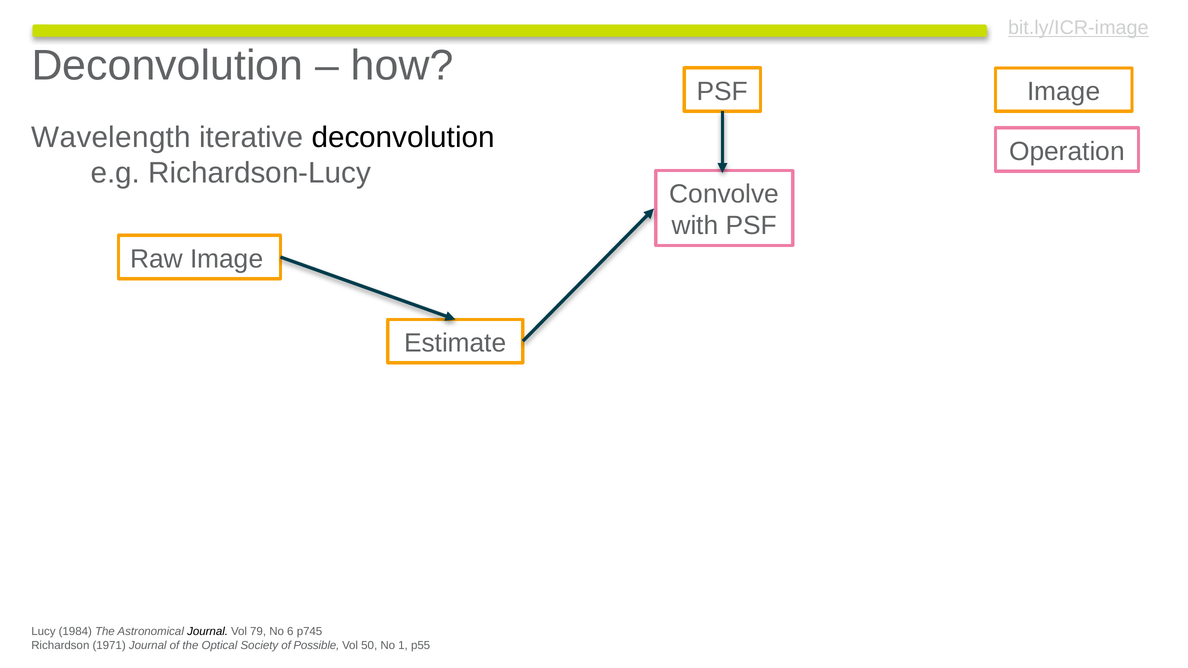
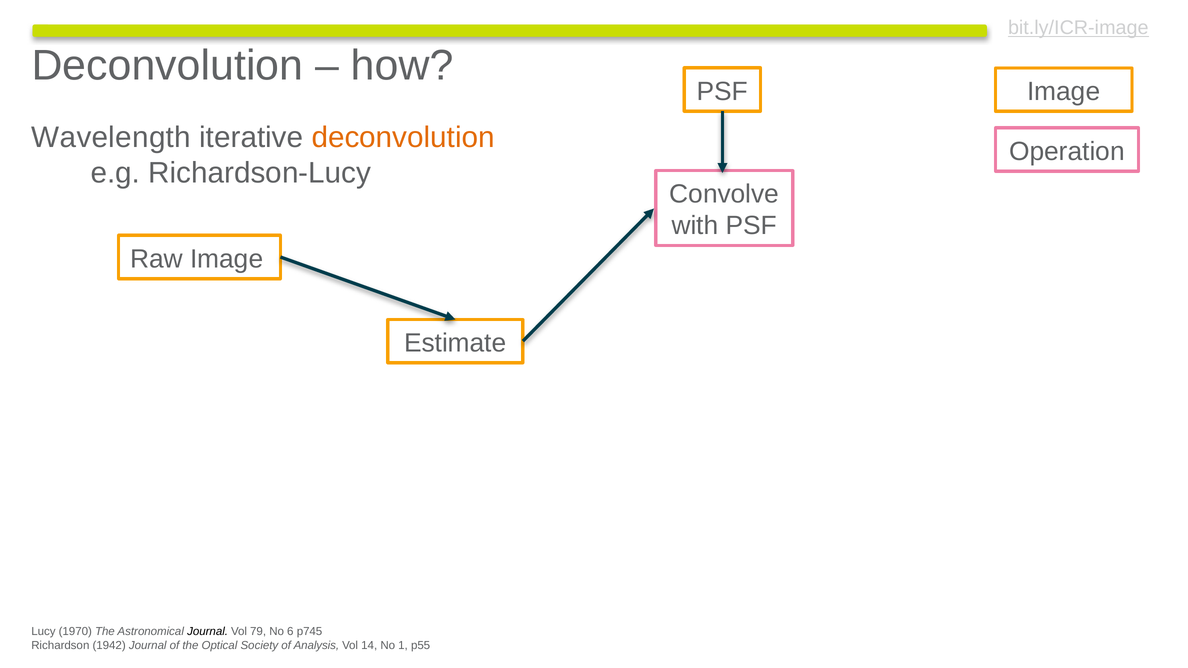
deconvolution at (403, 138) colour: black -> orange
1984: 1984 -> 1970
1971: 1971 -> 1942
Possible: Possible -> Analysis
50: 50 -> 14
